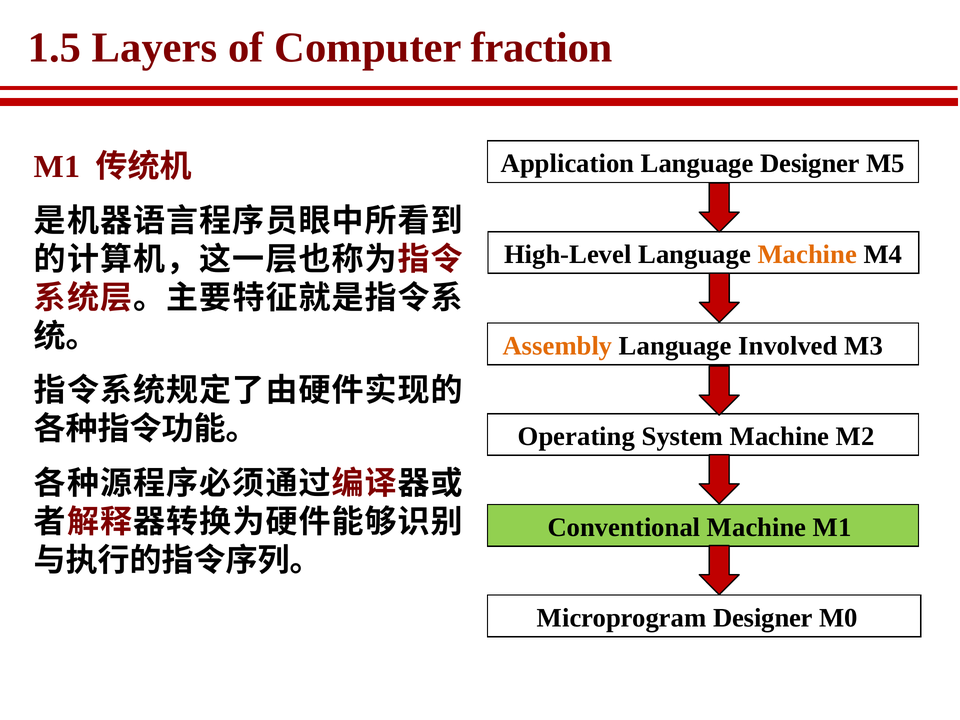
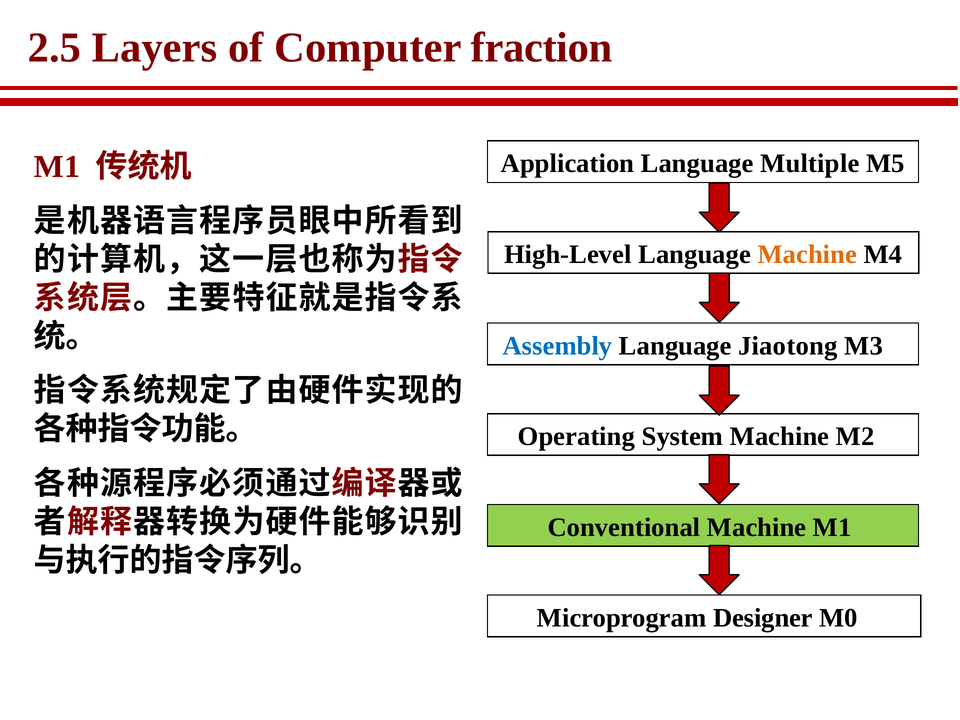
1.5: 1.5 -> 2.5
Language Designer: Designer -> Multiple
Assembly colour: orange -> blue
Involved: Involved -> Jiaotong
